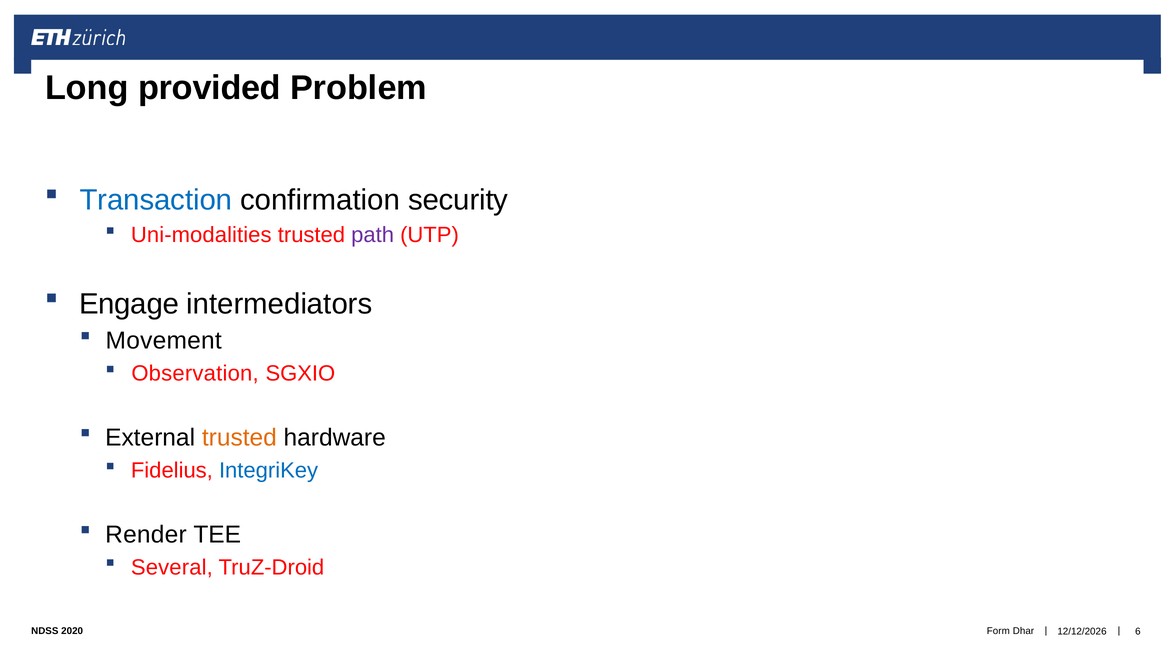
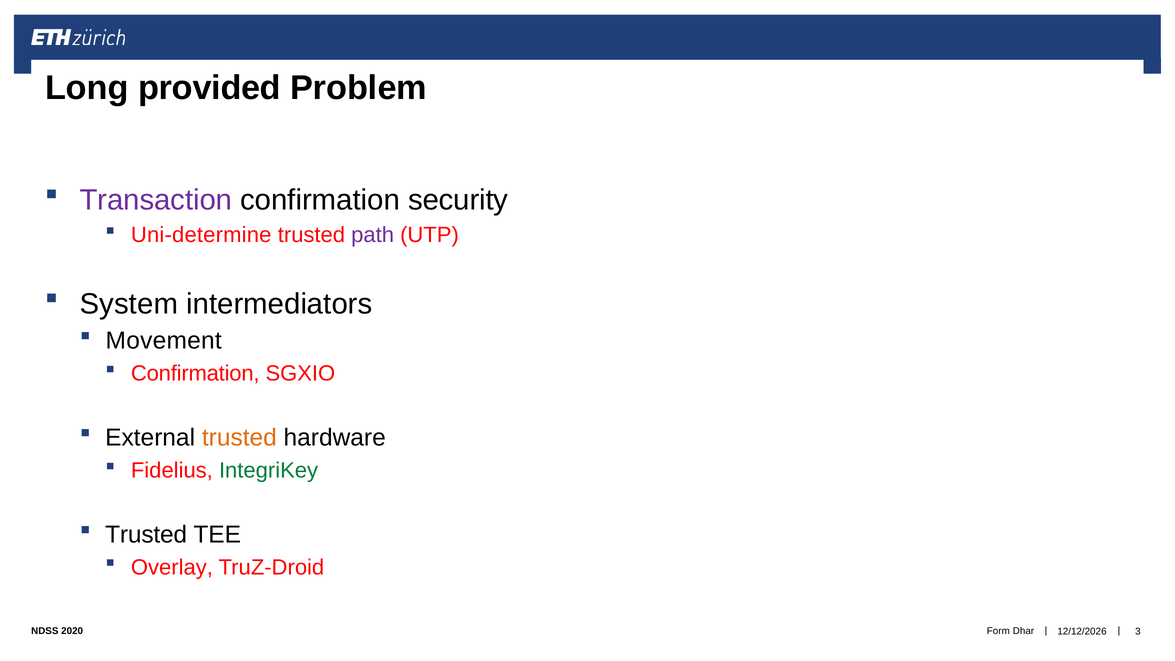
Transaction colour: blue -> purple
Uni-modalities: Uni-modalities -> Uni-determine
Engage: Engage -> System
Observation at (195, 374): Observation -> Confirmation
IntegriKey colour: blue -> green
Render at (146, 535): Render -> Trusted
Several: Several -> Overlay
6: 6 -> 3
